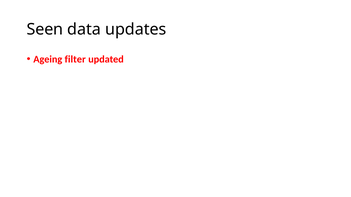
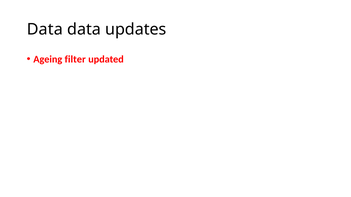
Seen at (45, 29): Seen -> Data
